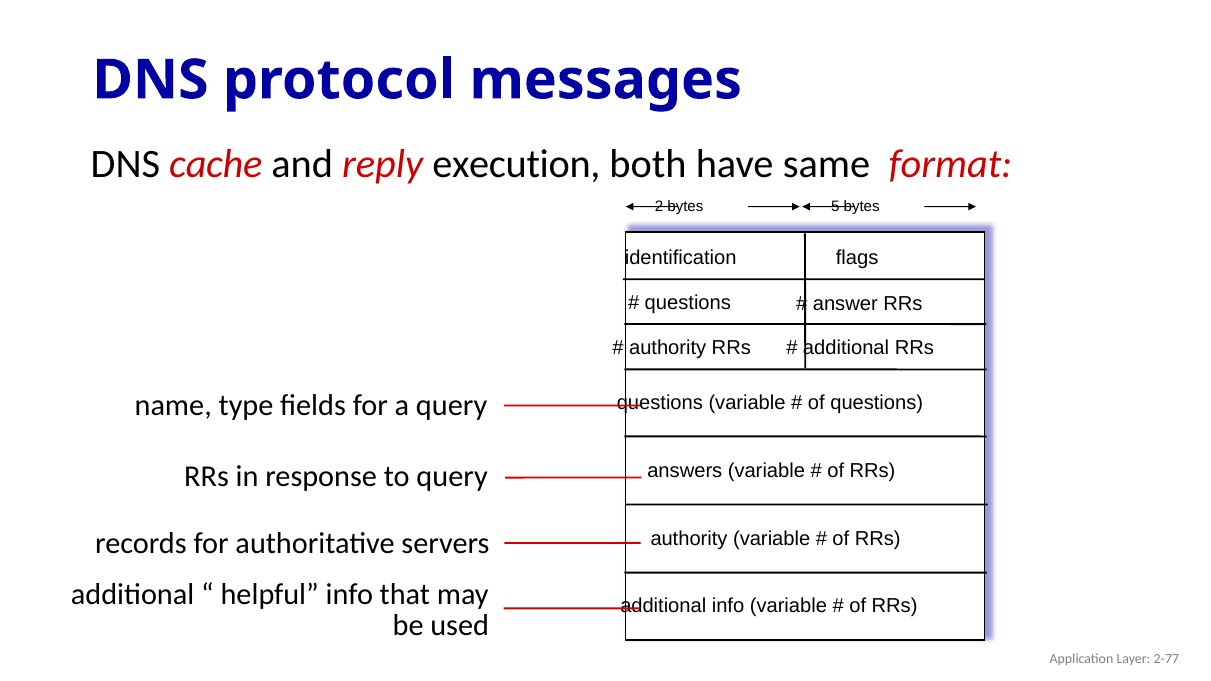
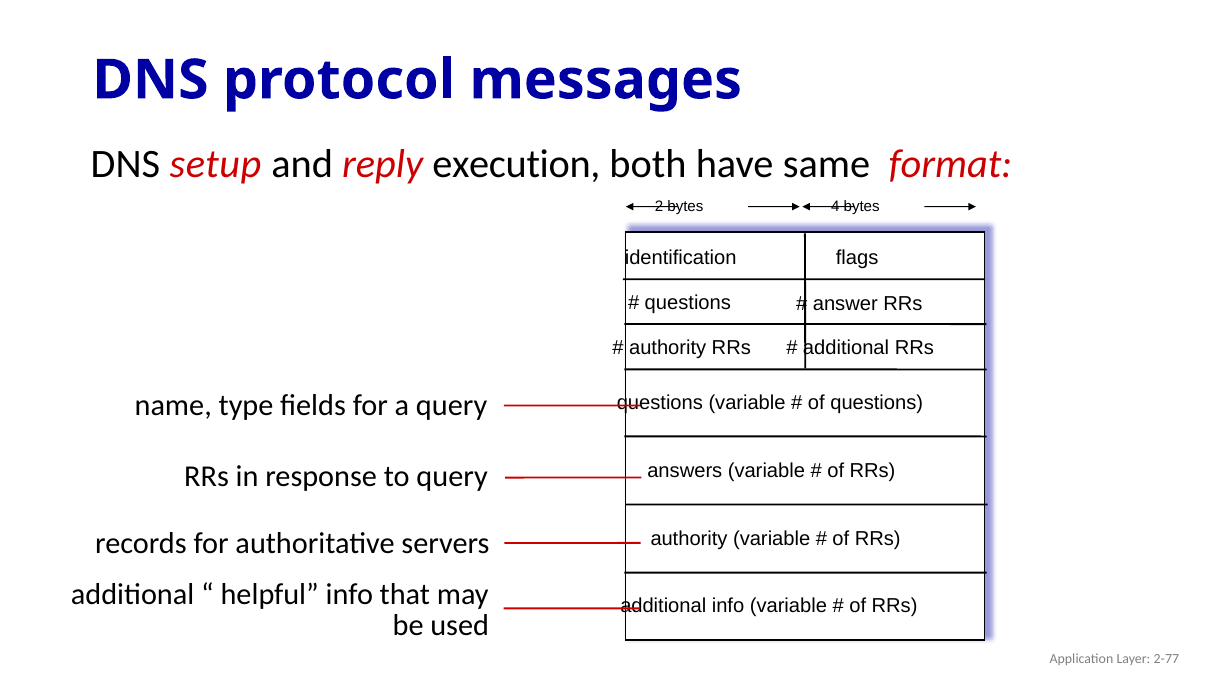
cache: cache -> setup
5: 5 -> 4
